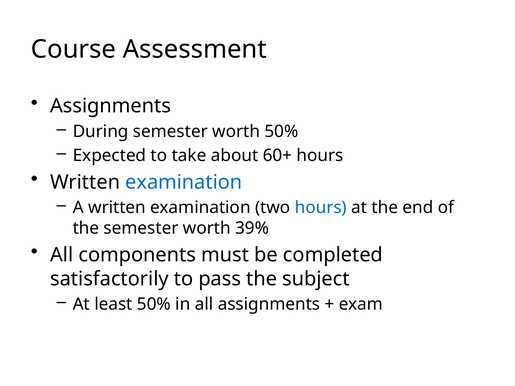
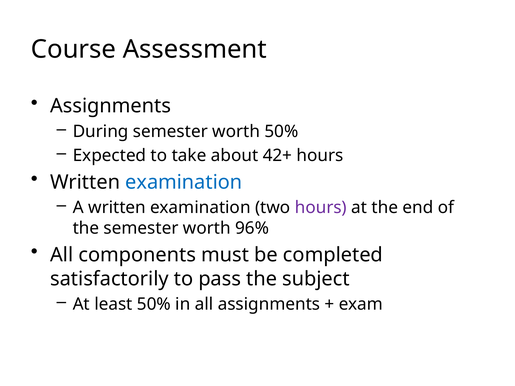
60+: 60+ -> 42+
hours at (321, 208) colour: blue -> purple
39%: 39% -> 96%
